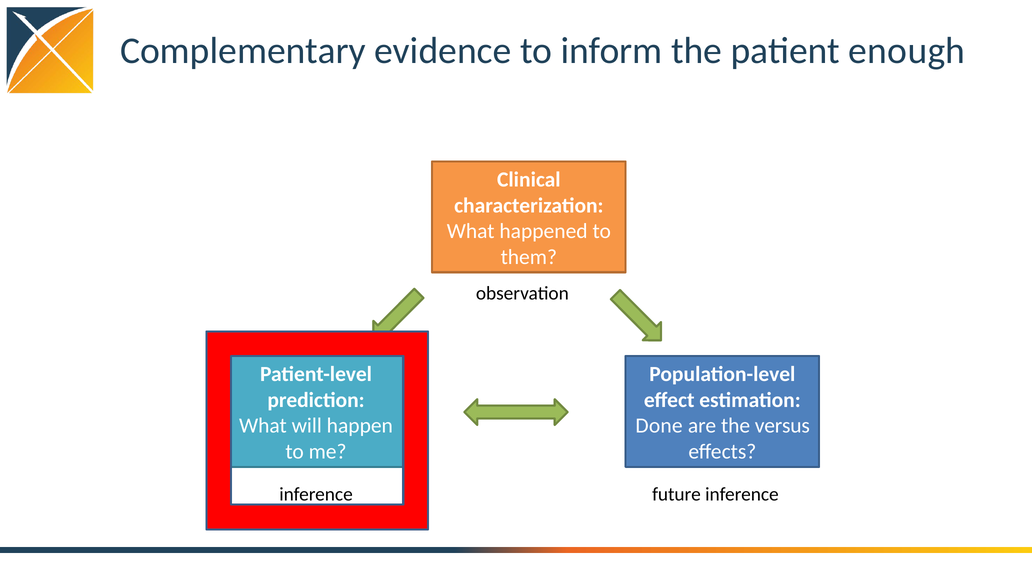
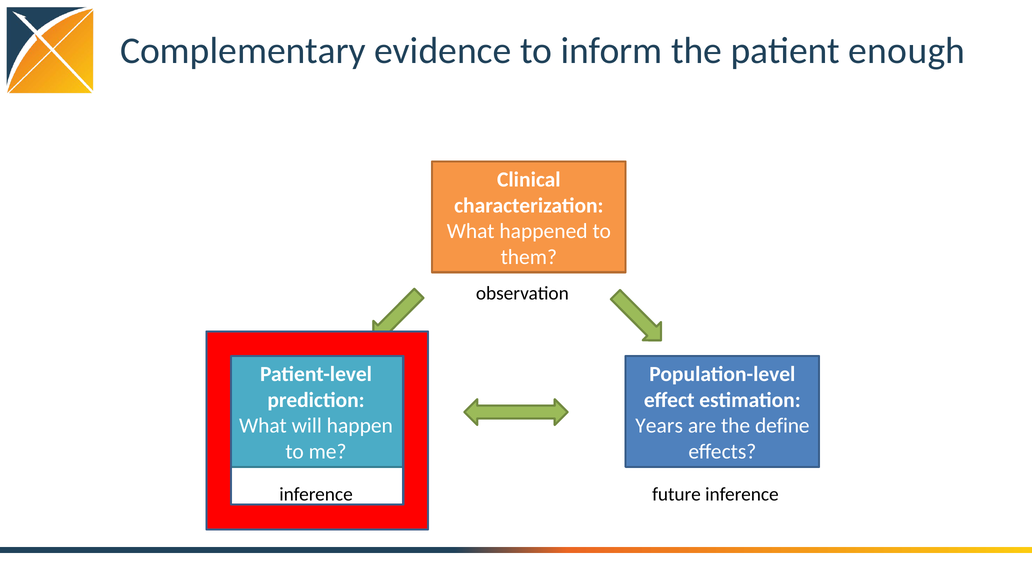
Done: Done -> Years
versus: versus -> define
